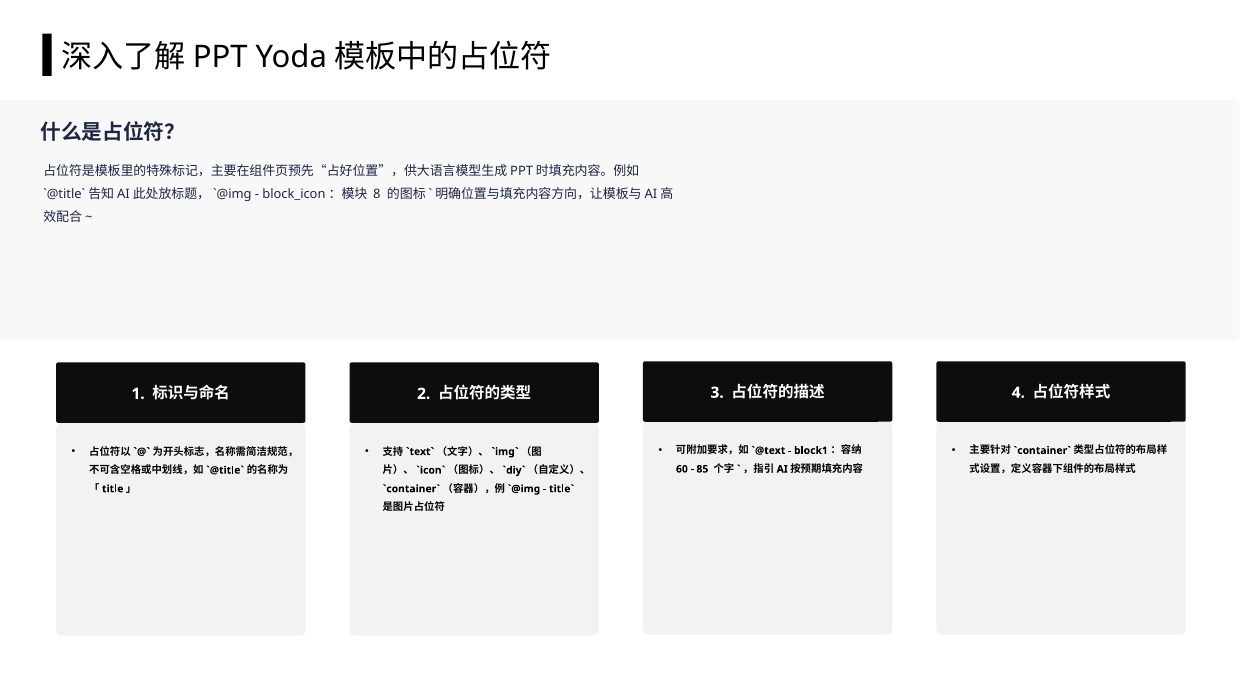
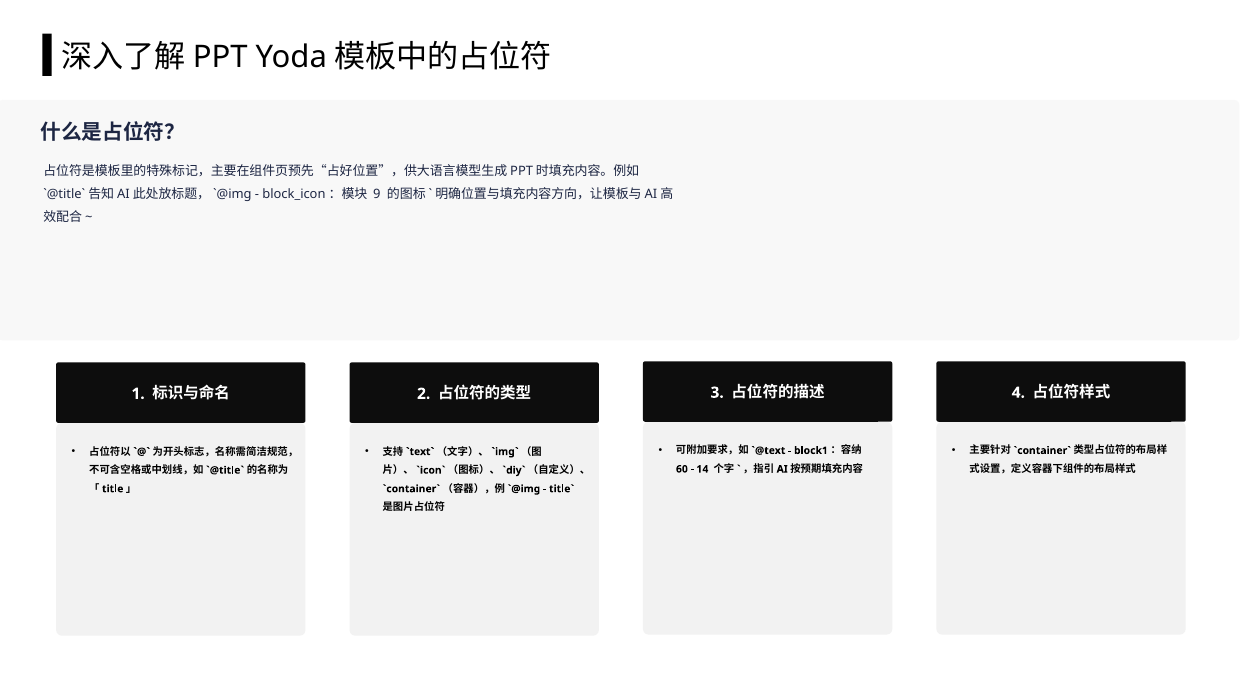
8: 8 -> 9
85: 85 -> 14
